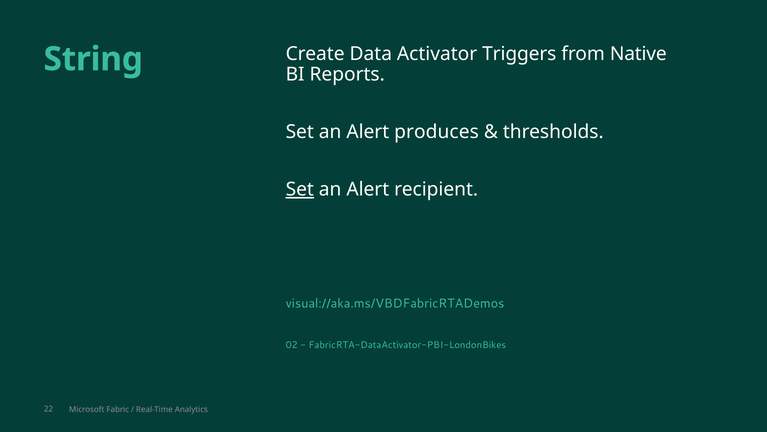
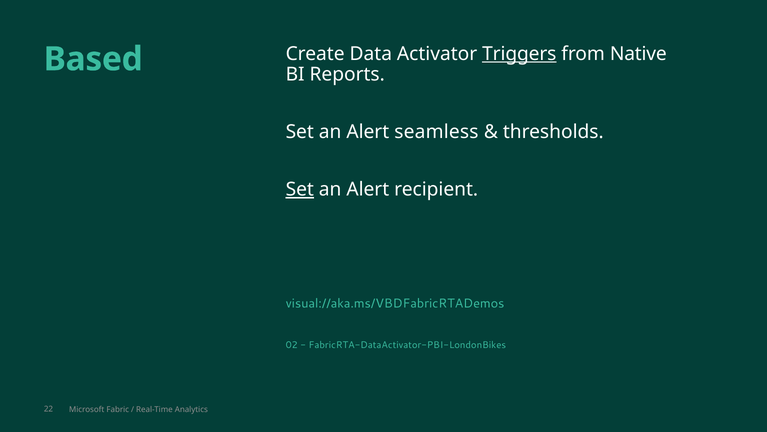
Triggers underline: none -> present
String: String -> Based
produces: produces -> seamless
